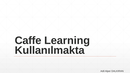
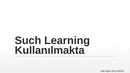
Caffe: Caffe -> Such
